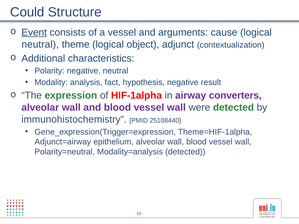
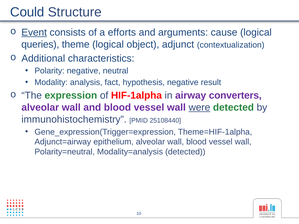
a vessel: vessel -> efforts
neutral at (40, 44): neutral -> queries
were underline: none -> present
